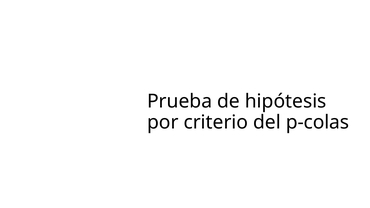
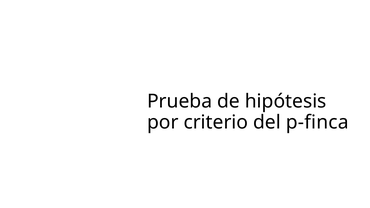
p-colas: p-colas -> p-finca
